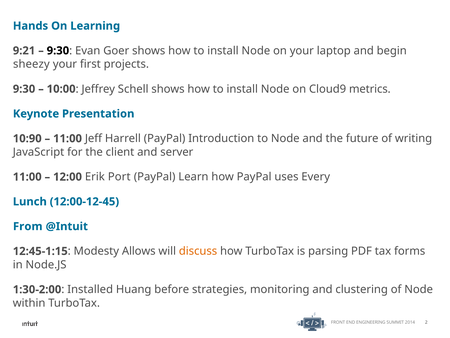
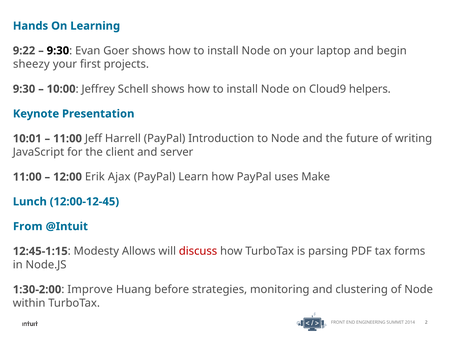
9:21: 9:21 -> 9:22
metrics: metrics -> helpers
10:90: 10:90 -> 10:01
Port: Port -> Ajax
Every: Every -> Make
discuss colour: orange -> red
Installed: Installed -> Improve
